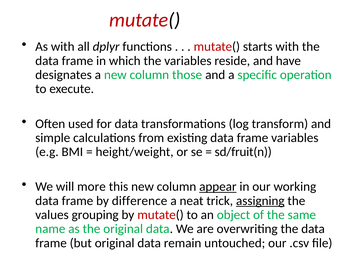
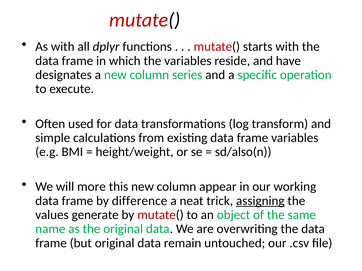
those: those -> series
sd/fruit(n: sd/fruit(n -> sd/also(n
appear underline: present -> none
grouping: grouping -> generate
